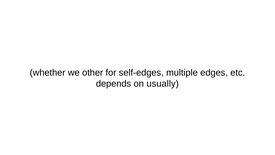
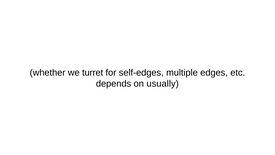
other: other -> turret
